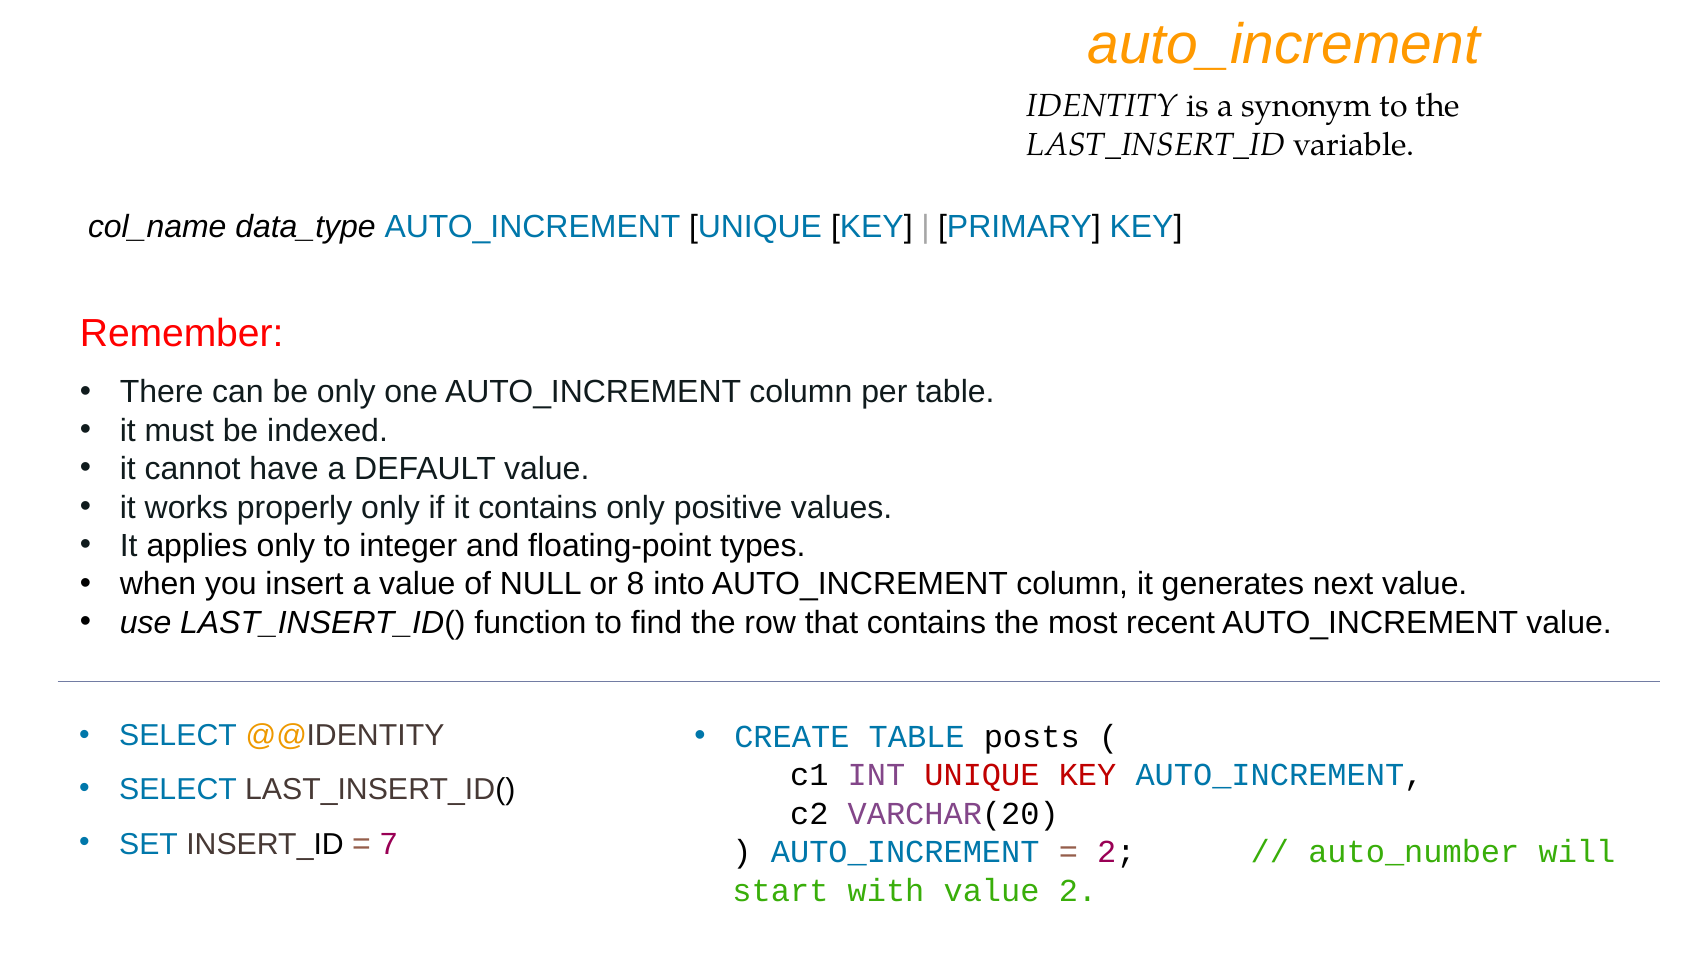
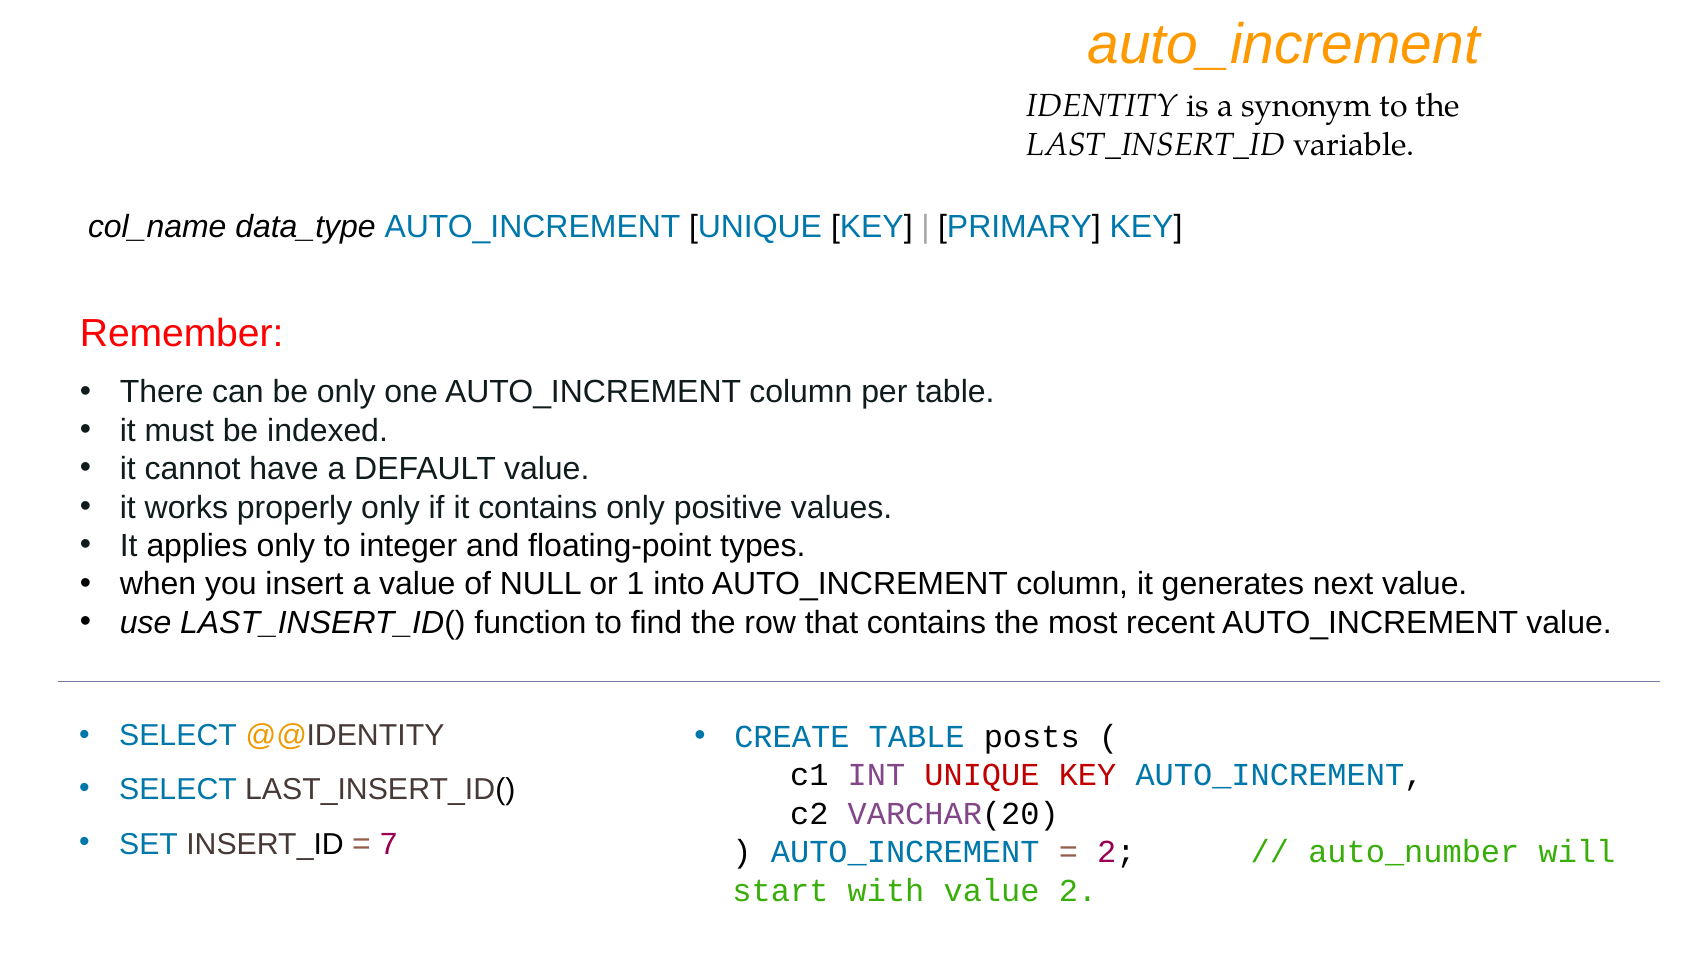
8: 8 -> 1
